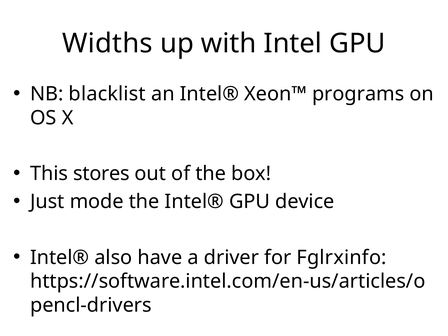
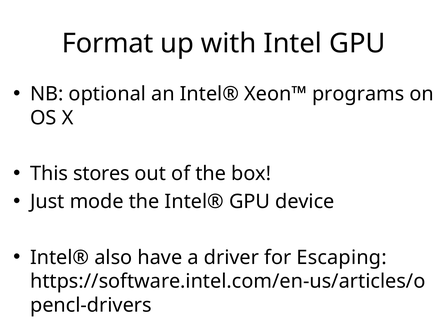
Widths: Widths -> Format
blacklist: blacklist -> optional
Fglrxinfo: Fglrxinfo -> Escaping
